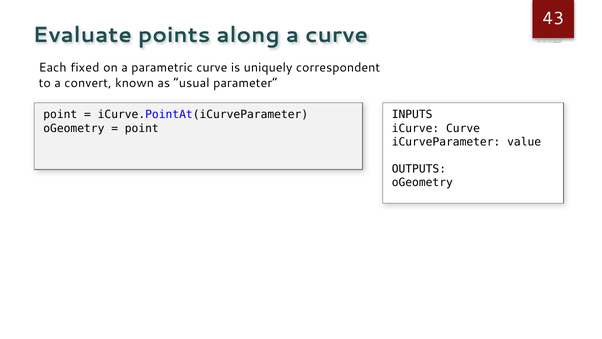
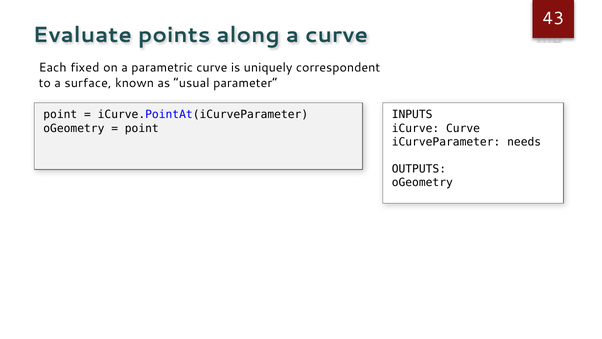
convert: convert -> surface
value: value -> needs
